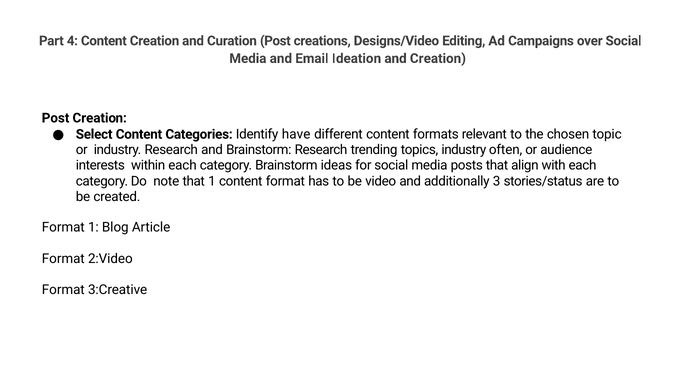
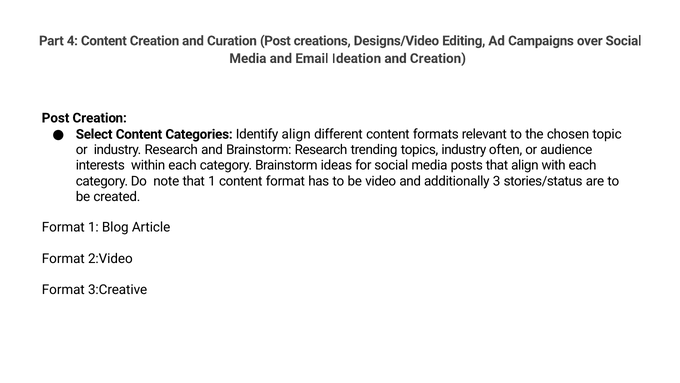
Identify have: have -> align
